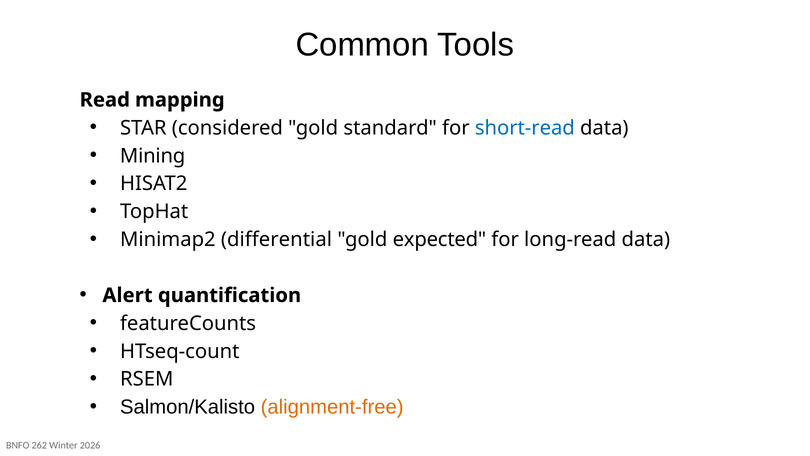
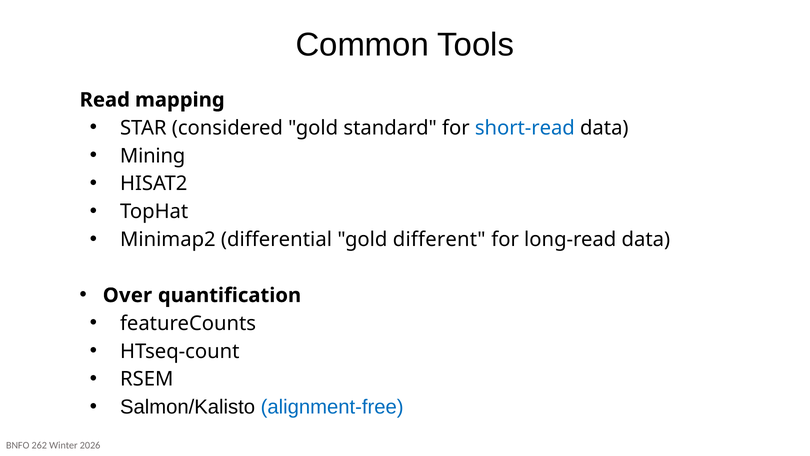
expected: expected -> different
Alert: Alert -> Over
alignment-free colour: orange -> blue
